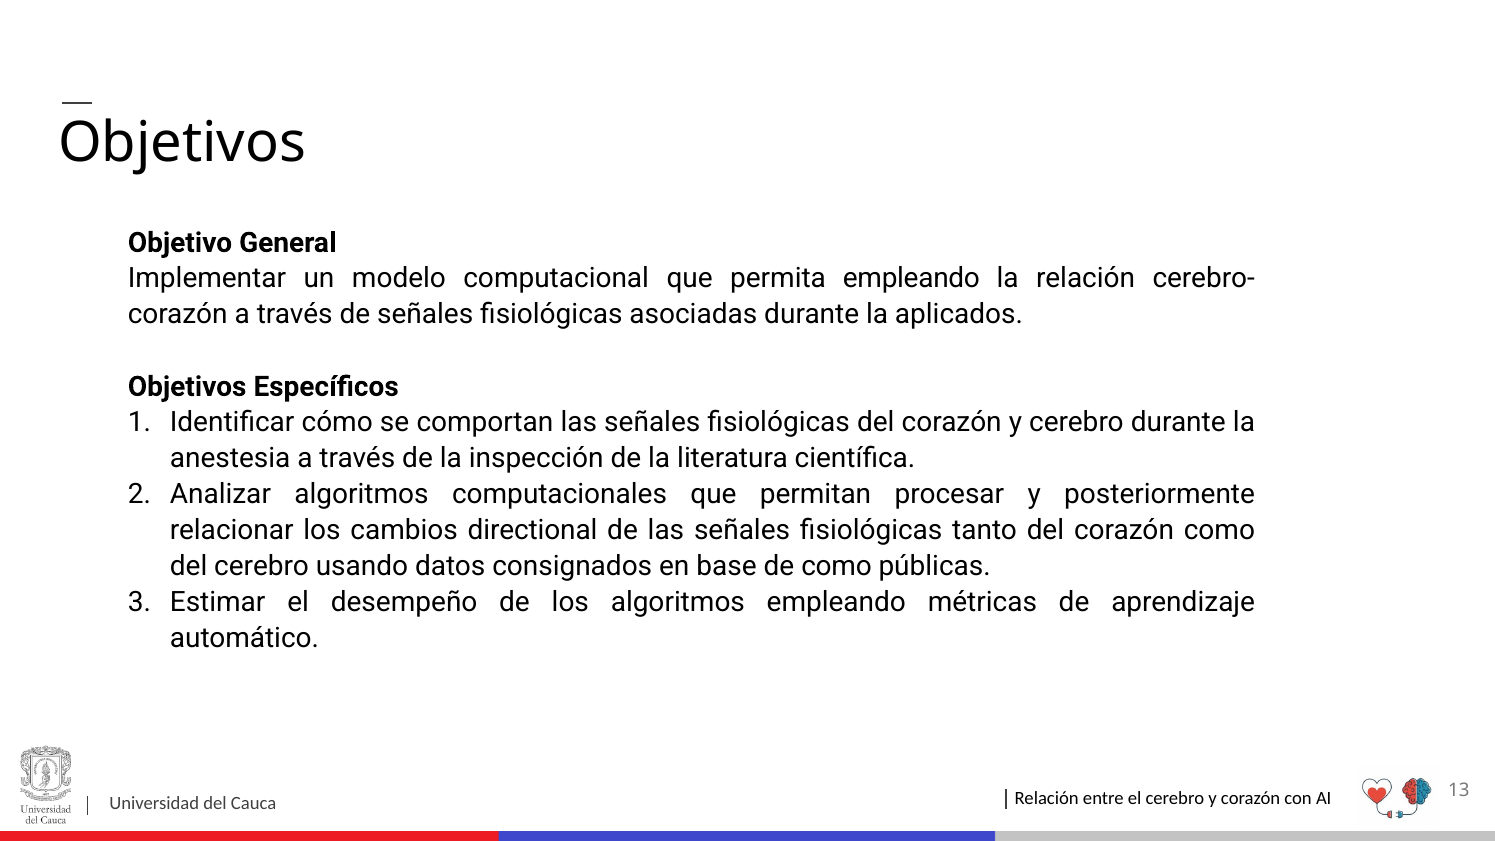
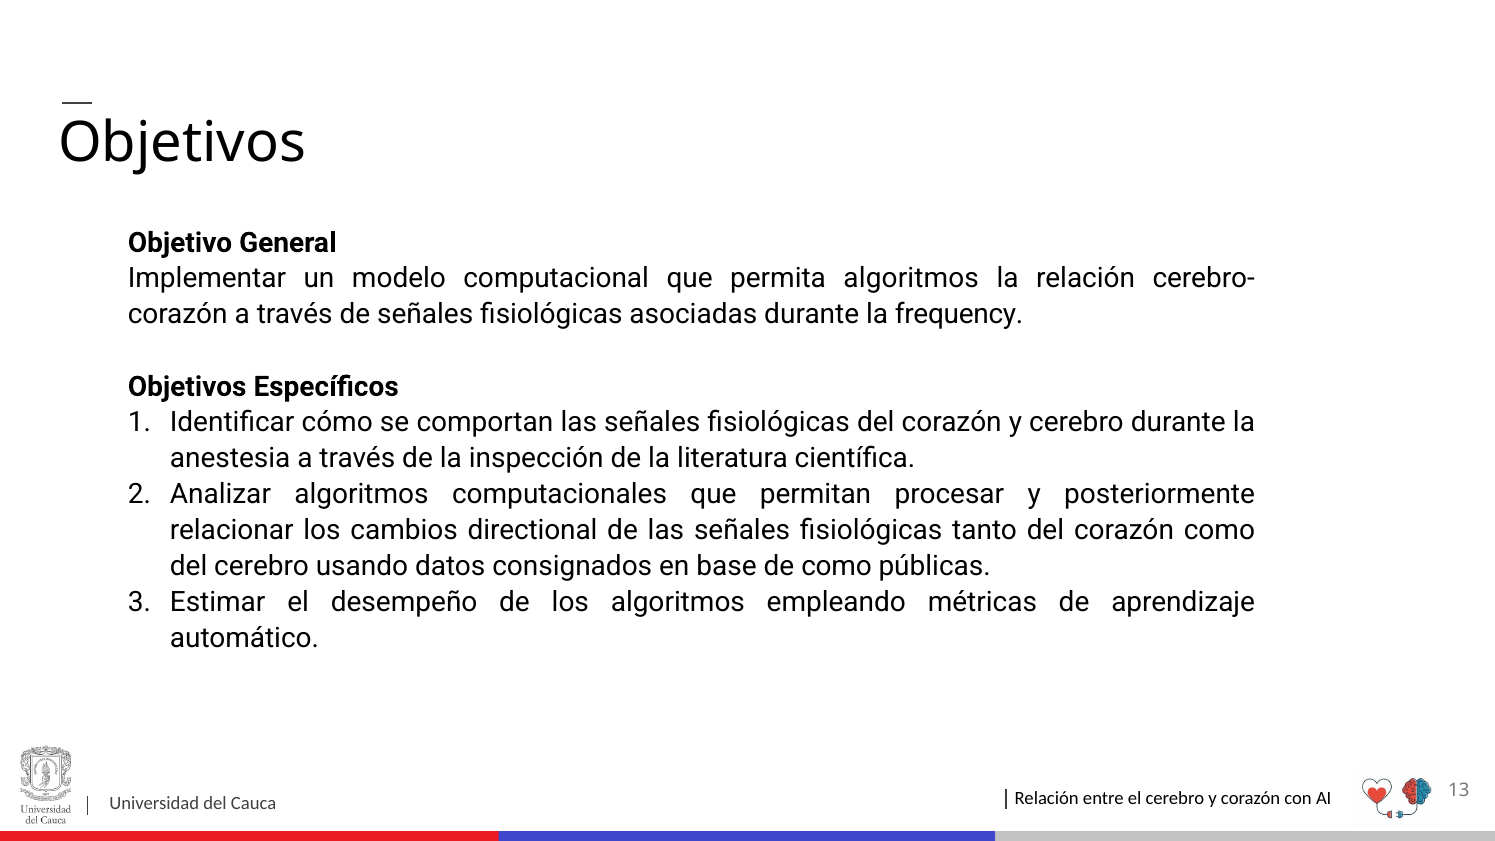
permita empleando: empleando -> algoritmos
aplicados: aplicados -> frequency
